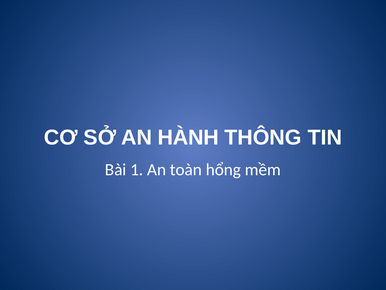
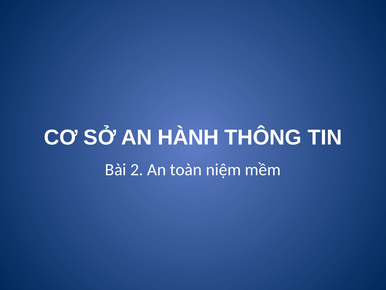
1: 1 -> 2
hổng: hổng -> niệm
